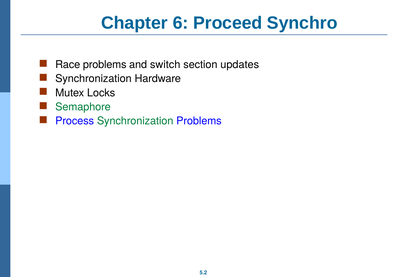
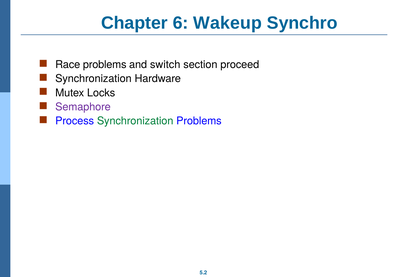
Proceed: Proceed -> Wakeup
updates: updates -> proceed
Semaphore colour: green -> purple
